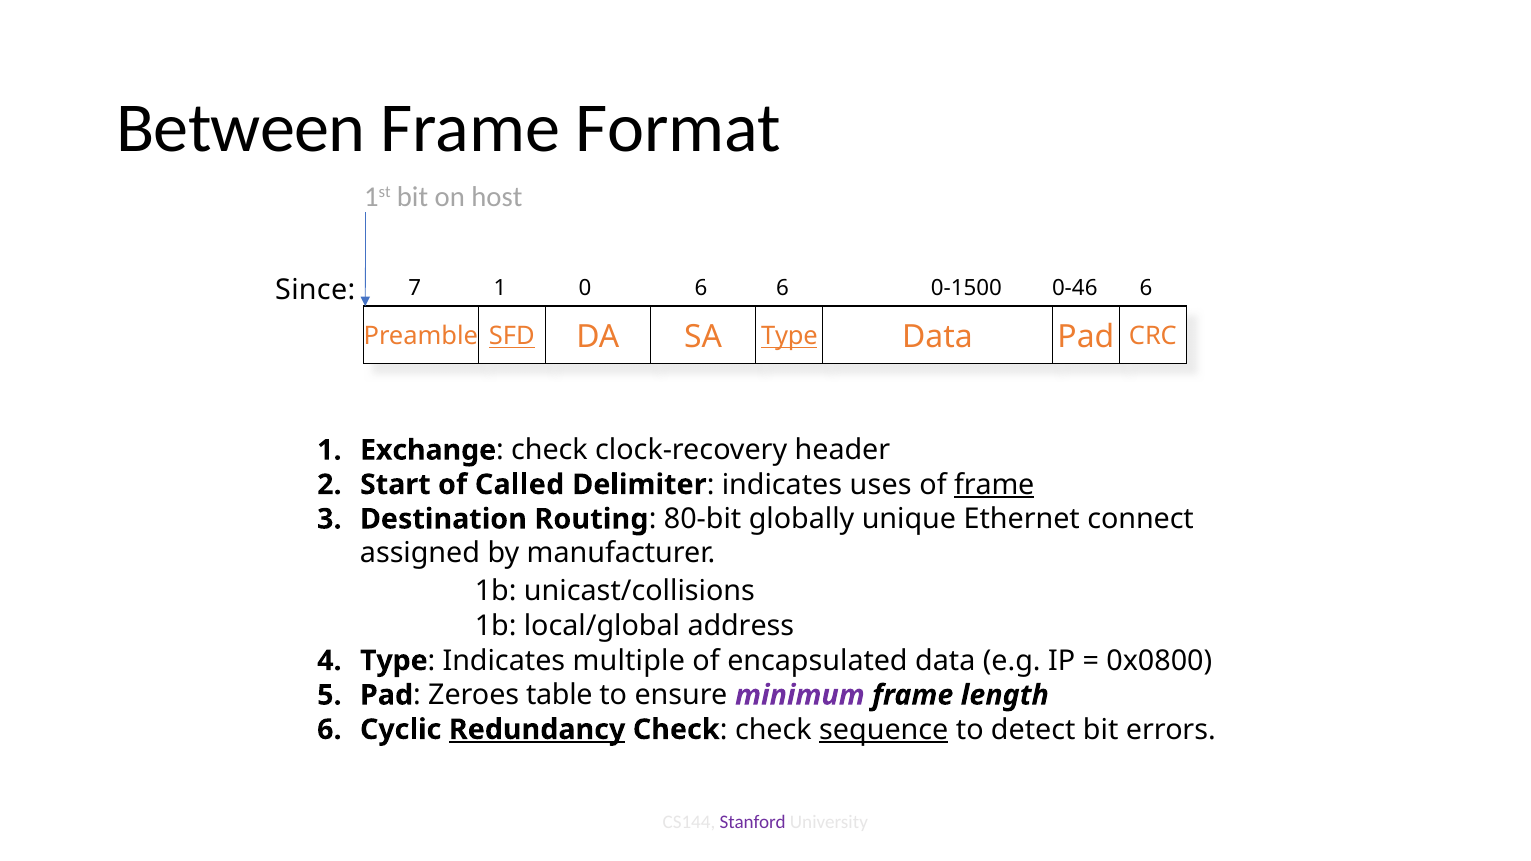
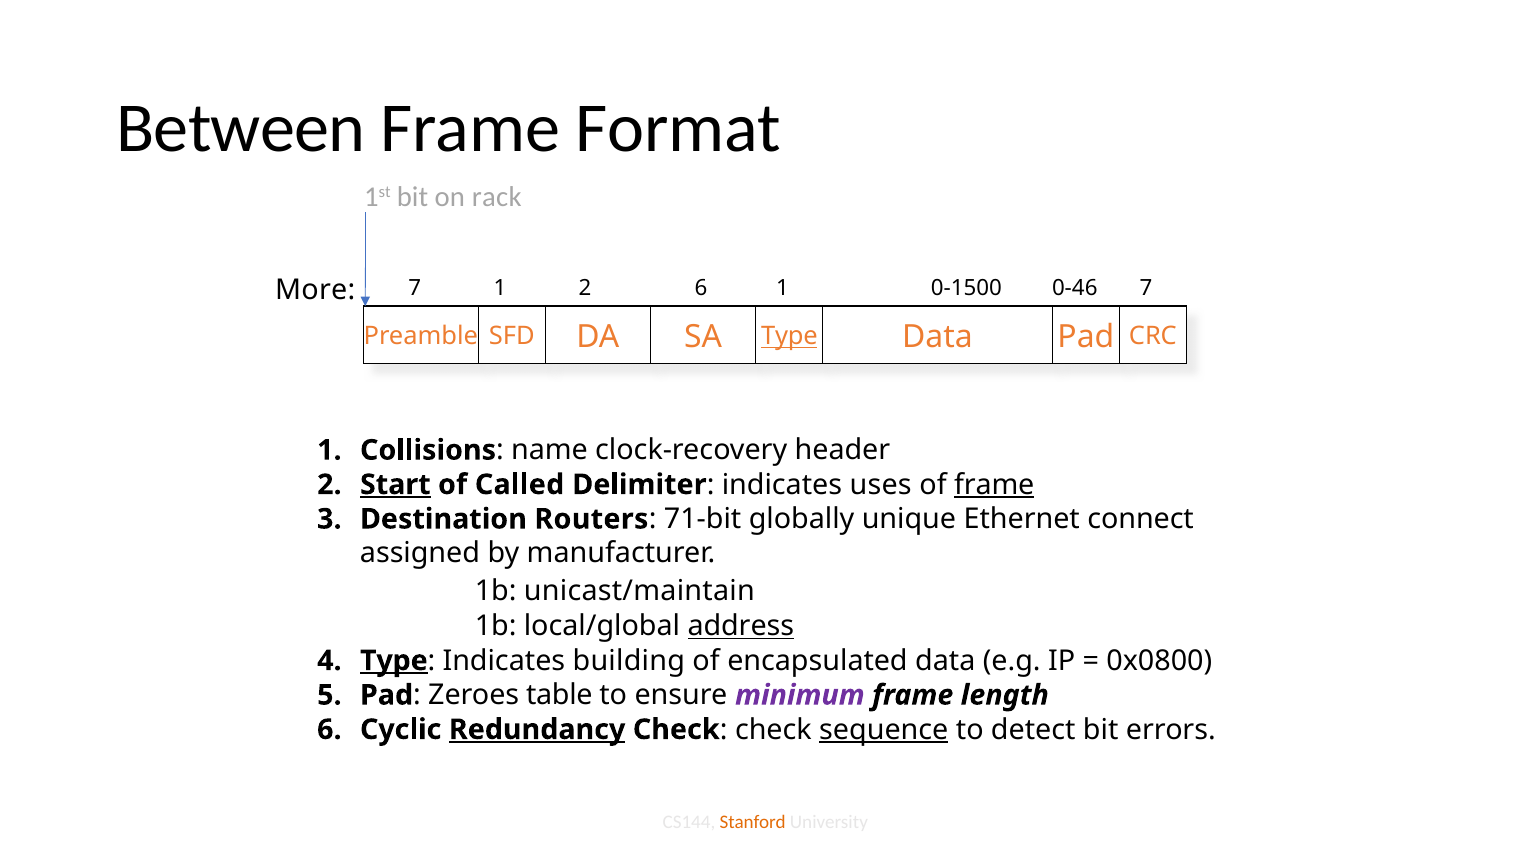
host: host -> rack
Since: Since -> More
1 0: 0 -> 2
6 6: 6 -> 1
0-46 6: 6 -> 7
SFD underline: present -> none
Exchange: Exchange -> Collisions
check at (549, 450): check -> name
Start underline: none -> present
Routing: Routing -> Routers
80-bit: 80-bit -> 71-bit
unicast/collisions: unicast/collisions -> unicast/maintain
address underline: none -> present
Type at (394, 661) underline: none -> present
multiple: multiple -> building
Stanford colour: purple -> orange
